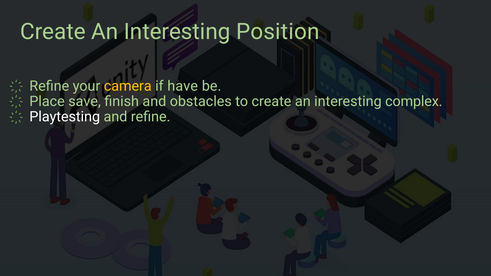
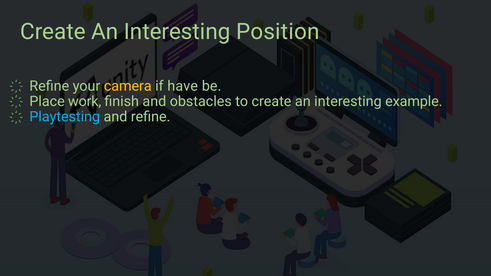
save: save -> work
complex: complex -> example
Playtesting colour: white -> light blue
